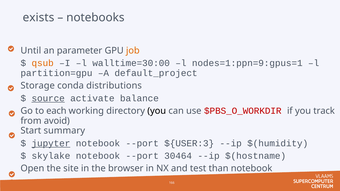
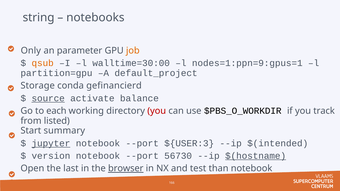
exists: exists -> string
Until: Until -> Only
distributions: distributions -> gefinancierd
you at (157, 111) colour: black -> red
$PBS_O_WORKDIR colour: red -> black
avoid: avoid -> listed
$(humidity: $(humidity -> $(intended
skylake: skylake -> version
30464: 30464 -> 56730
$(hostname underline: none -> present
site: site -> last
browser underline: none -> present
